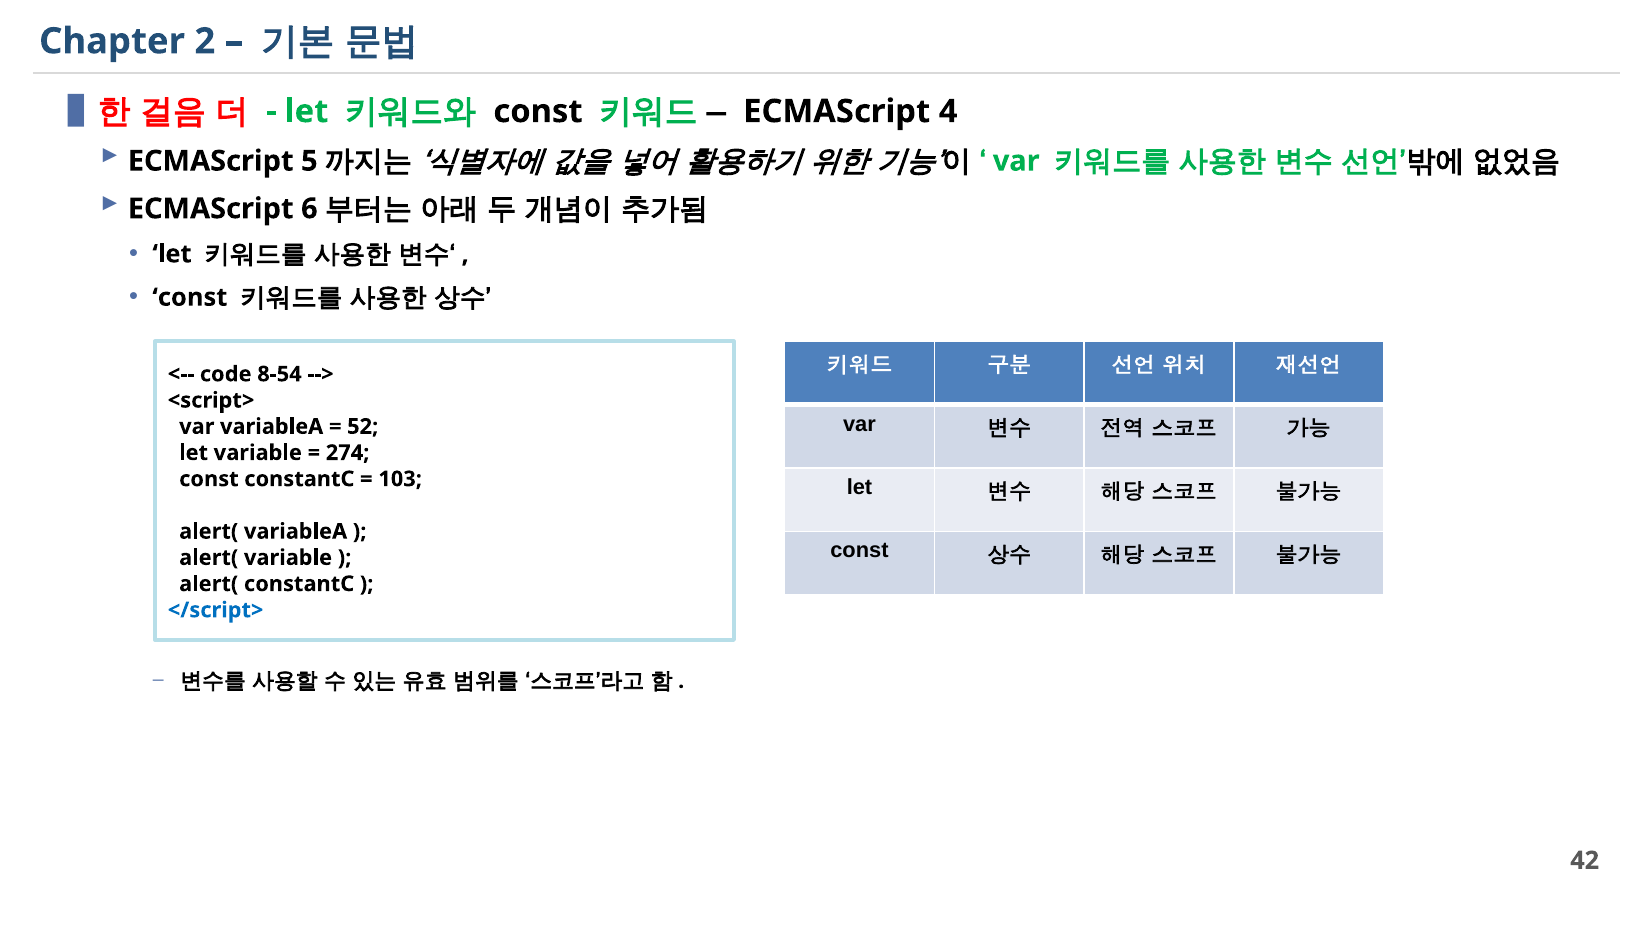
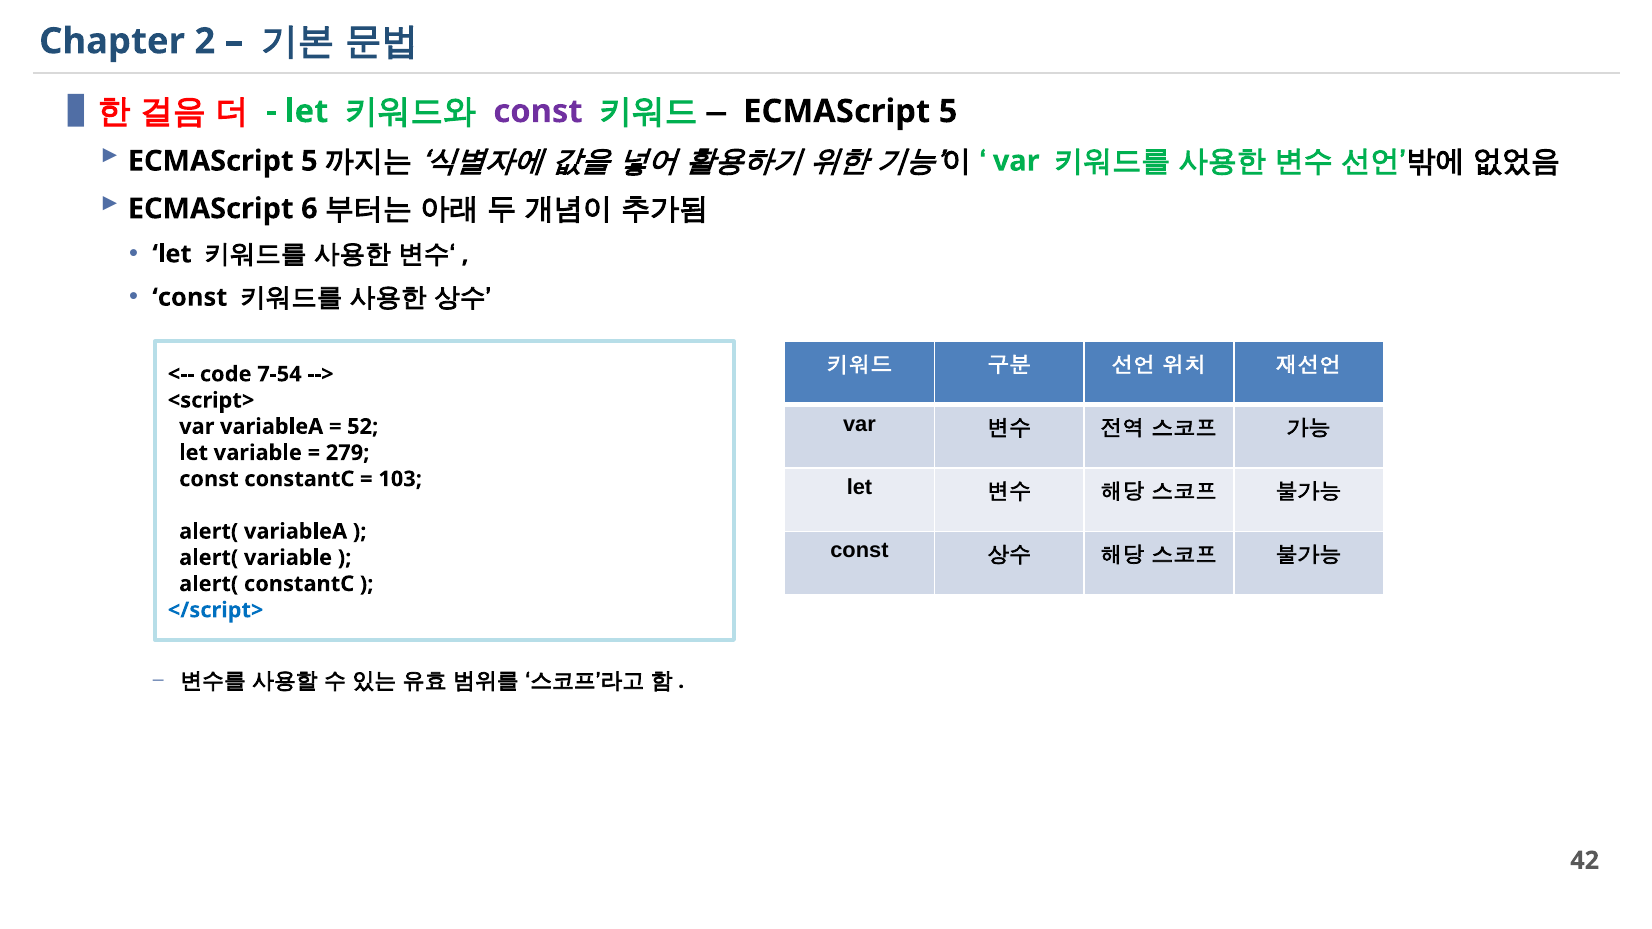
const at (538, 111) colour: black -> purple
4 at (948, 111): 4 -> 5
8-54: 8-54 -> 7-54
274: 274 -> 279
